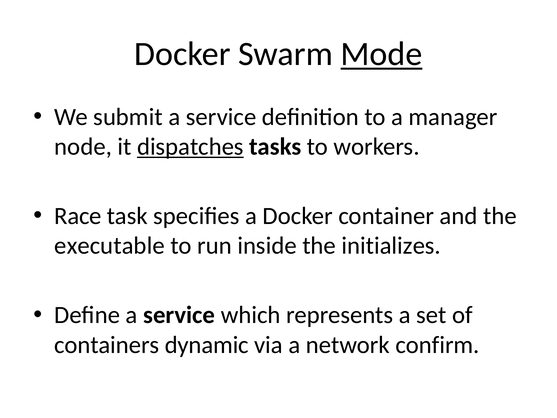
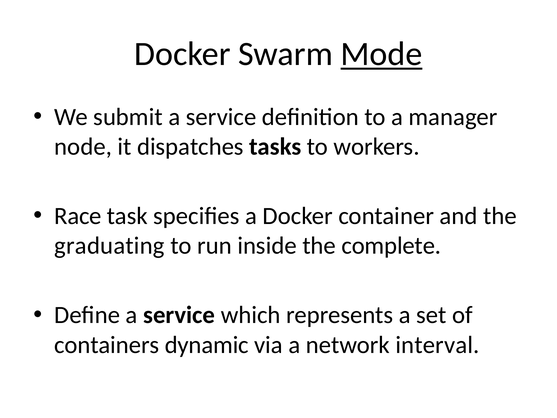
dispatches underline: present -> none
executable: executable -> graduating
initializes: initializes -> complete
confirm: confirm -> interval
